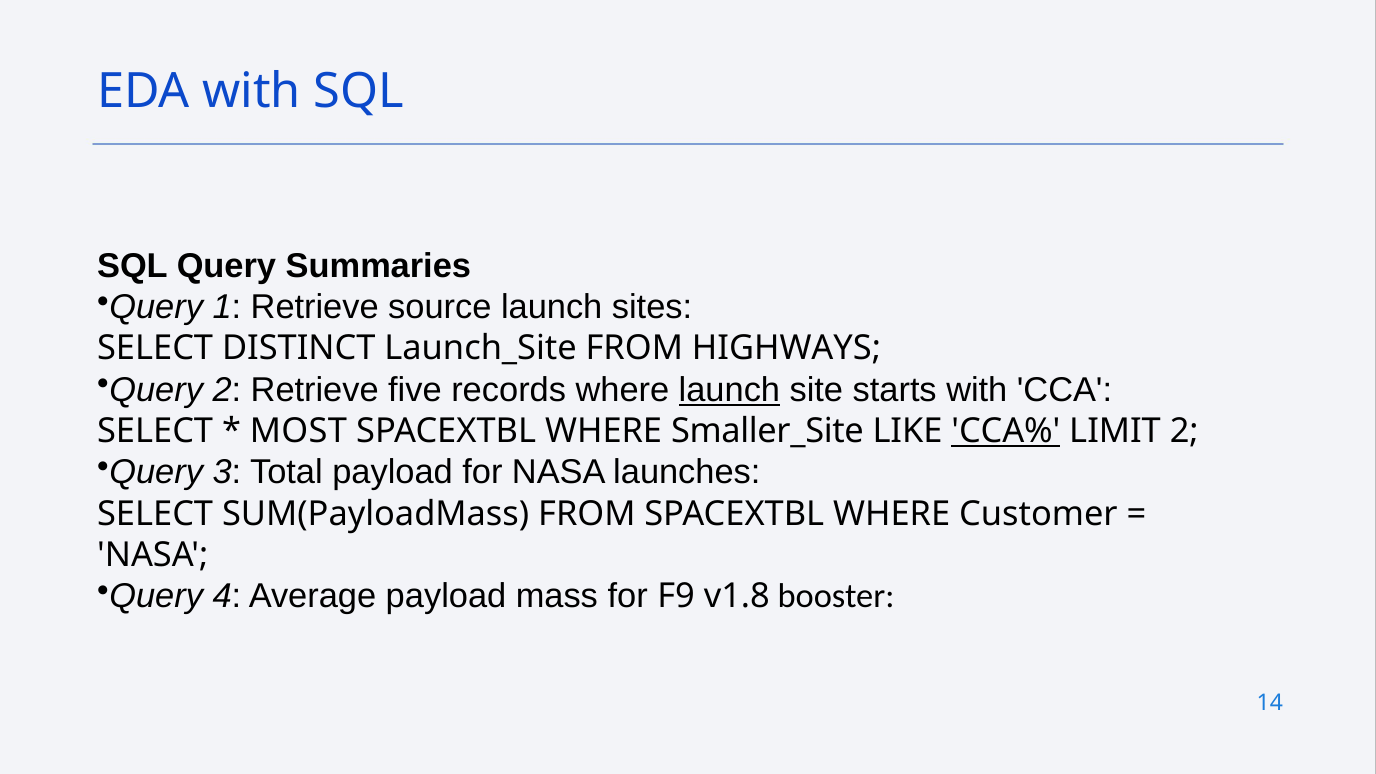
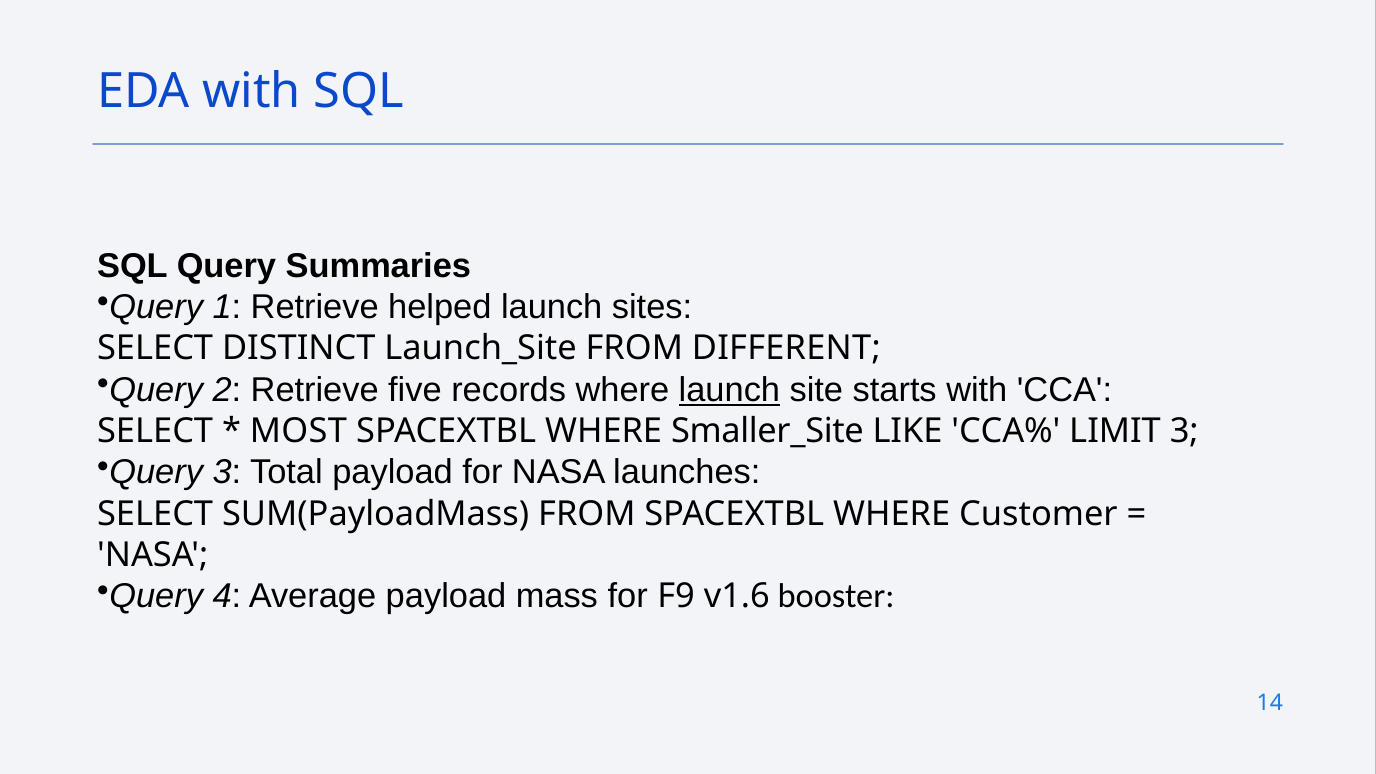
source: source -> helped
HIGHWAYS: HIGHWAYS -> DIFFERENT
CCA% underline: present -> none
LIMIT 2: 2 -> 3
v1.8: v1.8 -> v1.6
